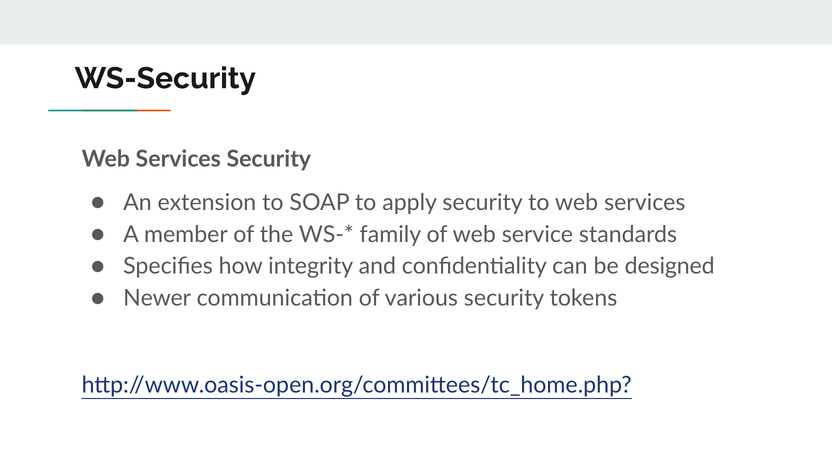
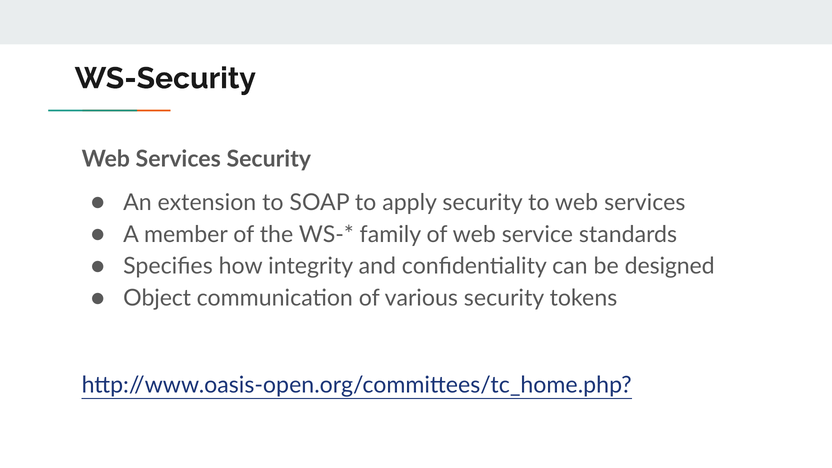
Newer: Newer -> Object
